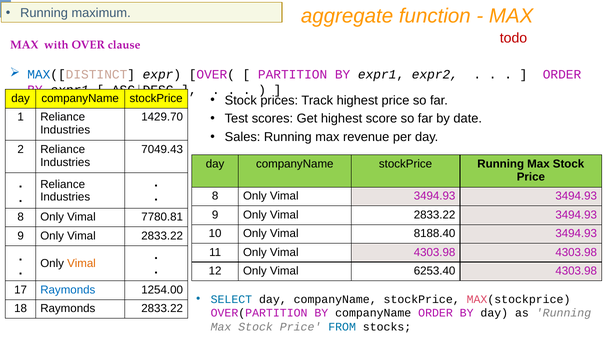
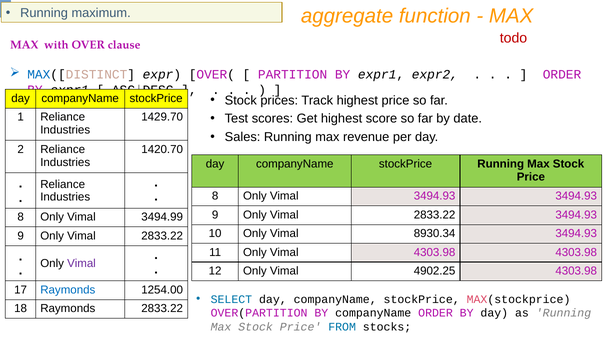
7049.43: 7049.43 -> 1420.70
7780.81: 7780.81 -> 3494.99
8188.40: 8188.40 -> 8930.34
Vimal at (81, 263) colour: orange -> purple
6253.40: 6253.40 -> 4902.25
